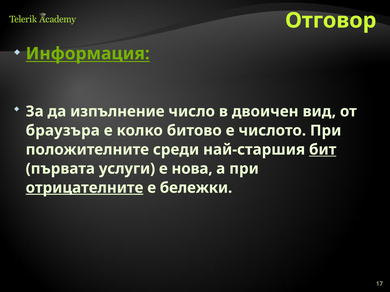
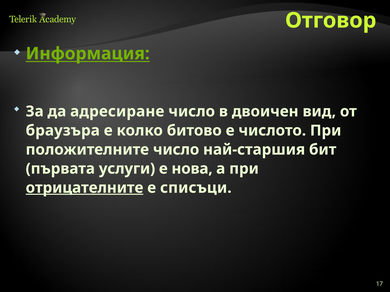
изпълнение: изпълнение -> адресиране
положителните среди: среди -> число
бит underline: present -> none
бележки: бележки -> списъци
